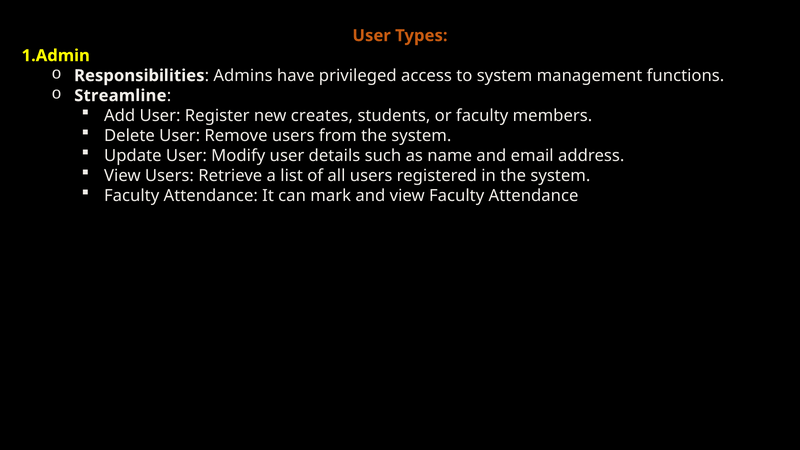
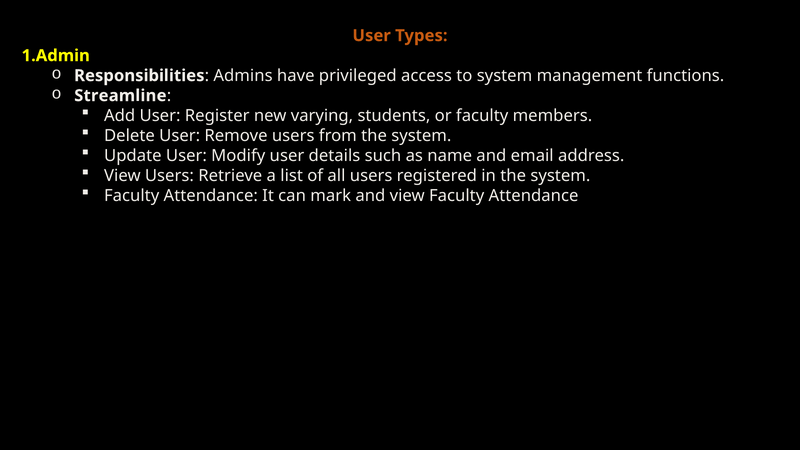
creates: creates -> varying
